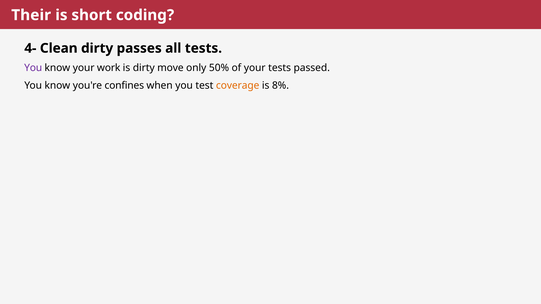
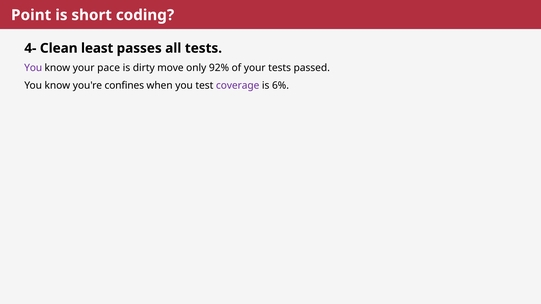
Their: Their -> Point
Clean dirty: dirty -> least
work: work -> pace
50%: 50% -> 92%
coverage colour: orange -> purple
8%: 8% -> 6%
